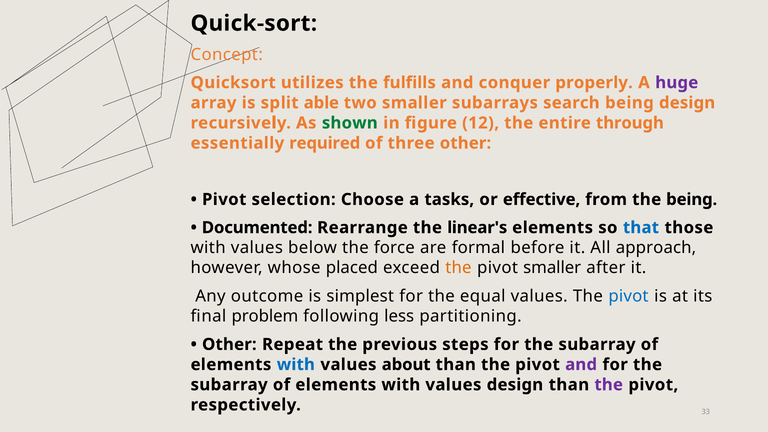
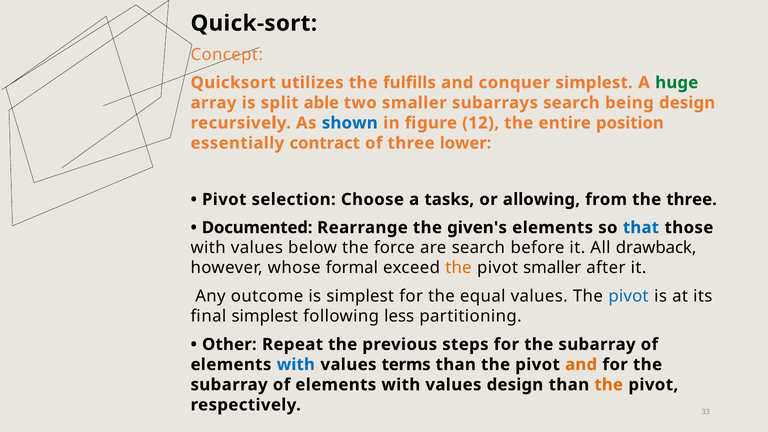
conquer properly: properly -> simplest
huge colour: purple -> green
shown colour: green -> blue
through: through -> position
required: required -> contract
three other: other -> lower
effective: effective -> allowing
the being: being -> three
linear's: linear's -> given's
are formal: formal -> search
approach: approach -> drawback
placed: placed -> formal
final problem: problem -> simplest
about: about -> terms
and at (581, 365) colour: purple -> orange
the at (609, 385) colour: purple -> orange
